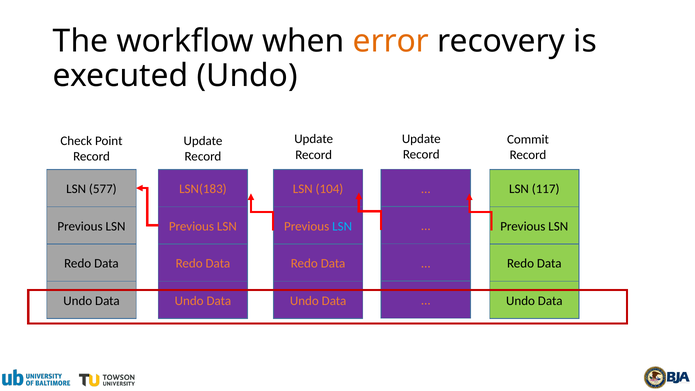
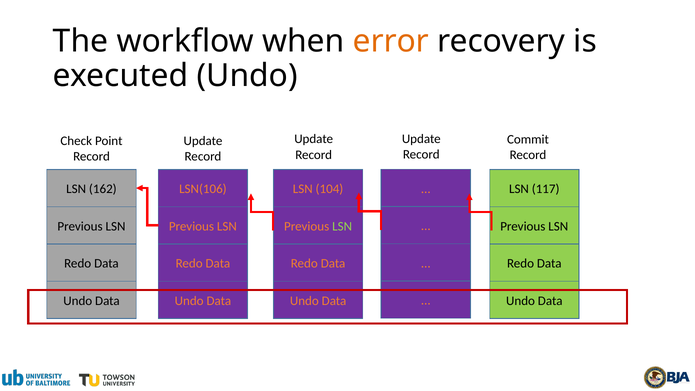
577: 577 -> 162
LSN(183: LSN(183 -> LSN(106
LSN at (342, 226) colour: light blue -> light green
